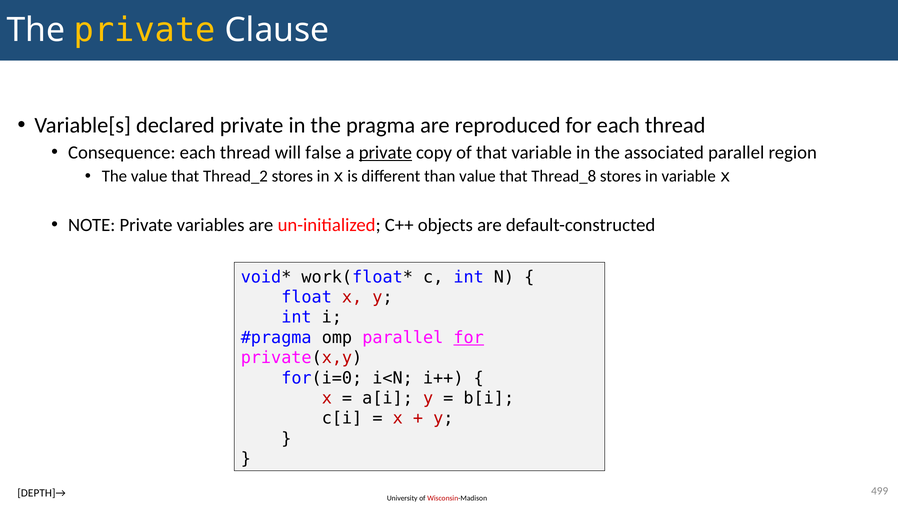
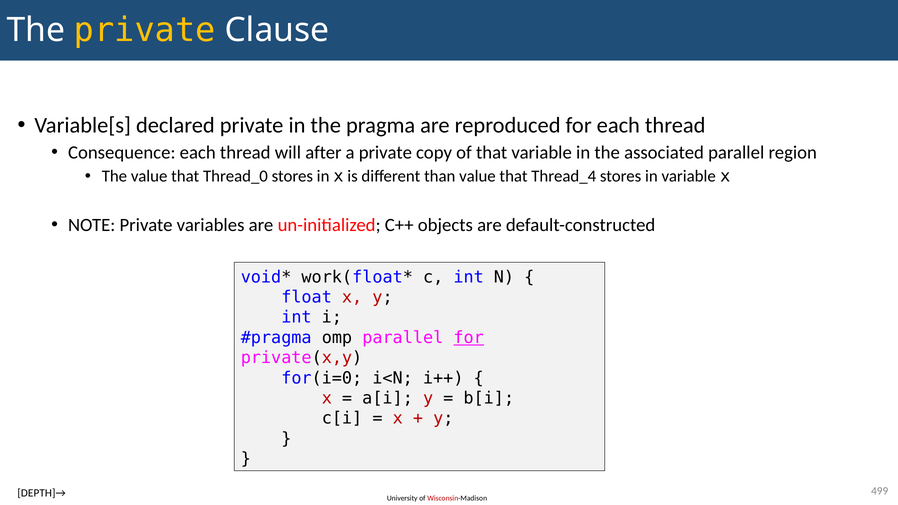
false: false -> after
private at (385, 152) underline: present -> none
Thread_2: Thread_2 -> Thread_0
Thread_8: Thread_8 -> Thread_4
